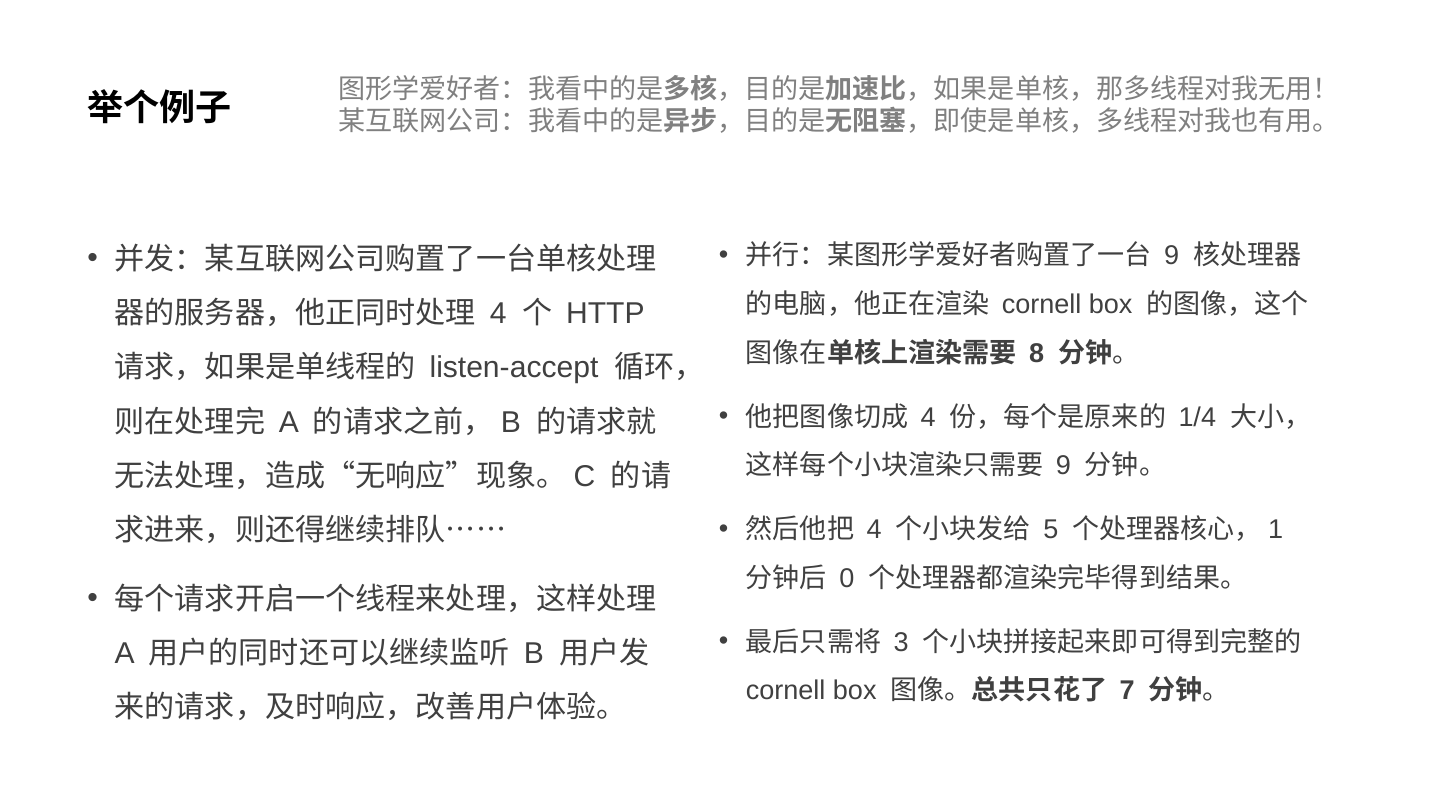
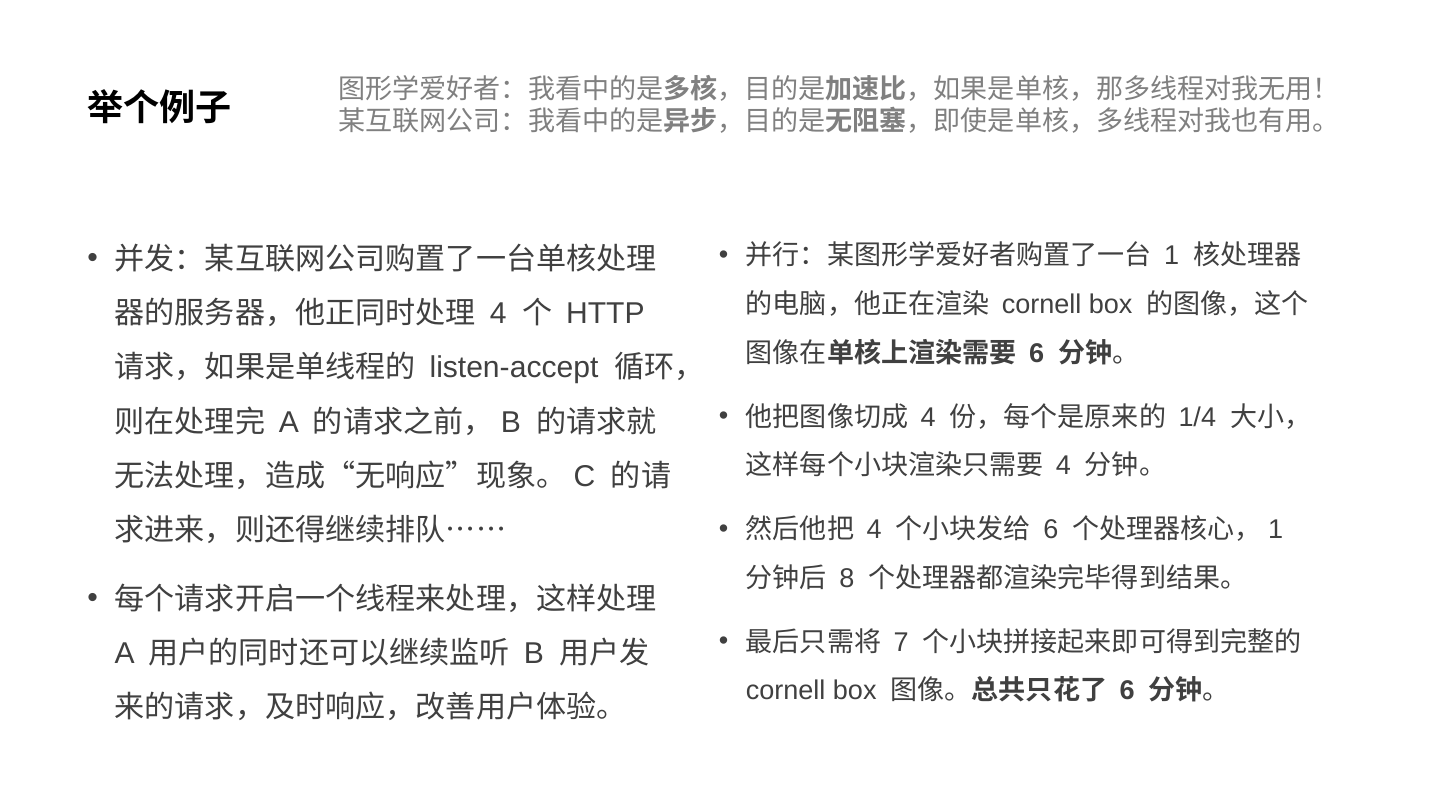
9 at (1172, 256): 9 -> 1
8 at (1037, 353): 8 -> 6
9 at (1063, 466): 9 -> 4
5 at (1051, 529): 5 -> 6
0: 0 -> 8
3: 3 -> 7
7 at (1127, 691): 7 -> 6
